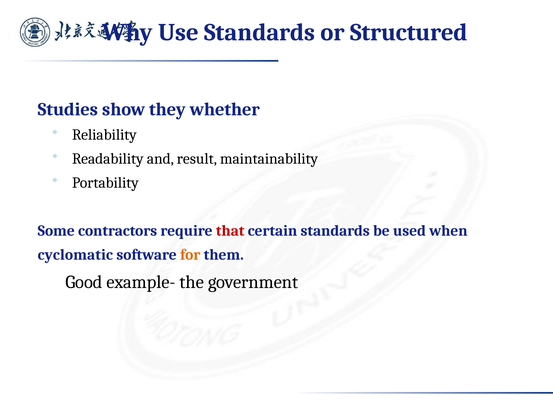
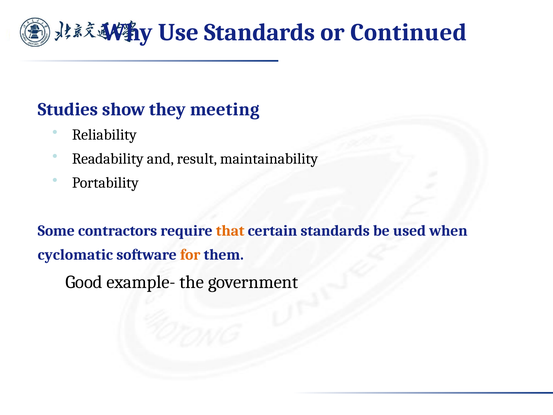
Structured: Structured -> Continued
whether: whether -> meeting
that colour: red -> orange
